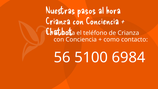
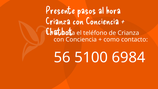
Nuestras: Nuestras -> Presente
